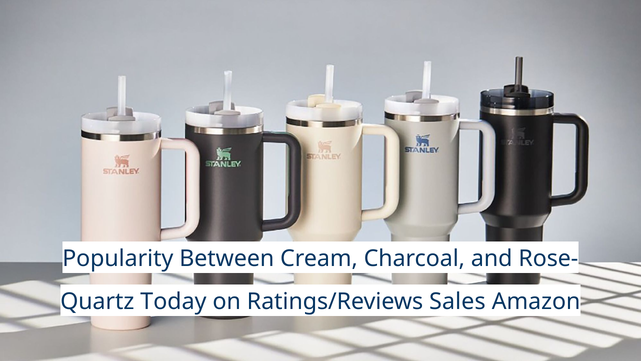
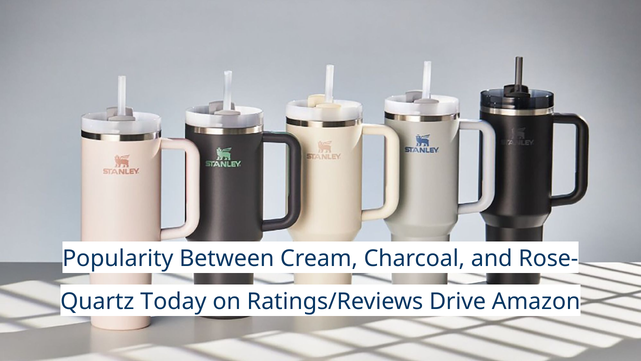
Sales: Sales -> Drive
